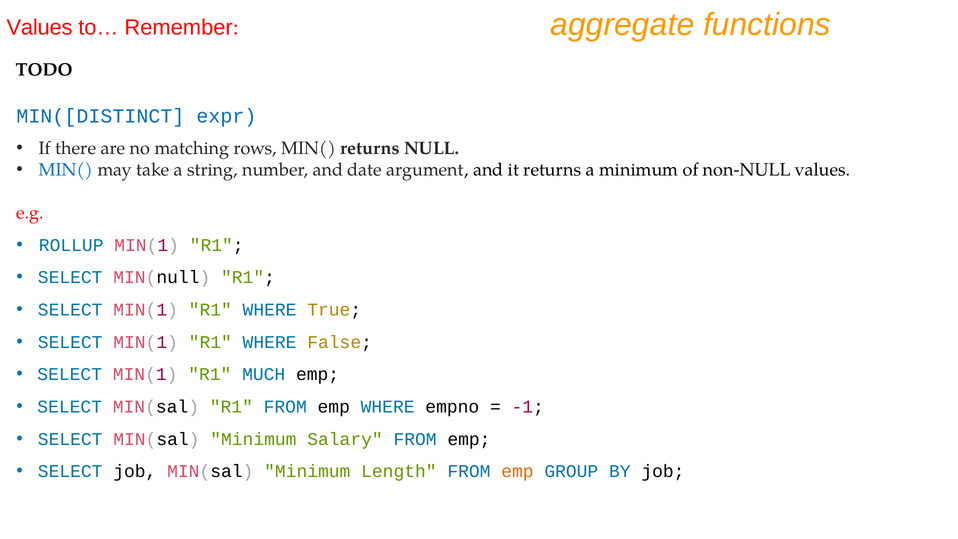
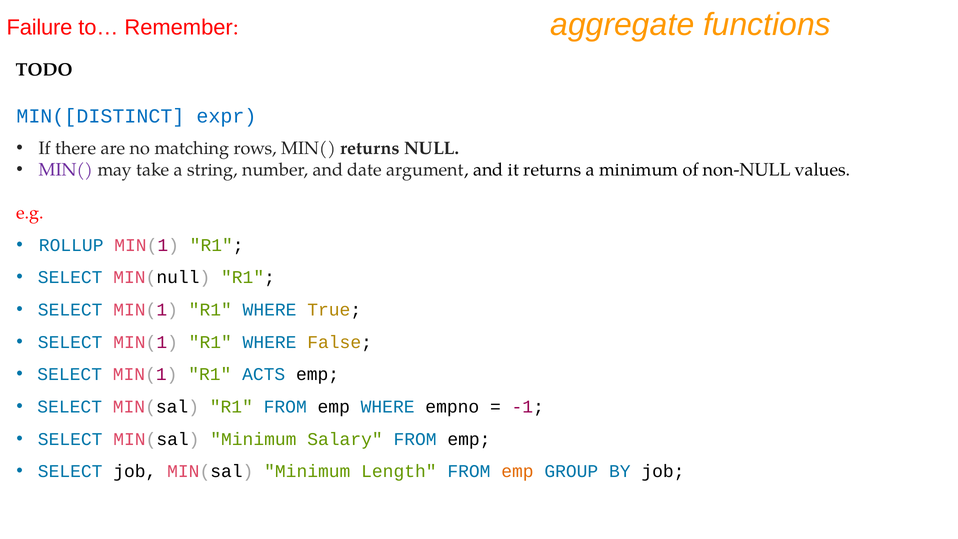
Values at (39, 27): Values -> Failure
MIN( at (66, 170) colour: blue -> purple
MUCH: MUCH -> ACTS
